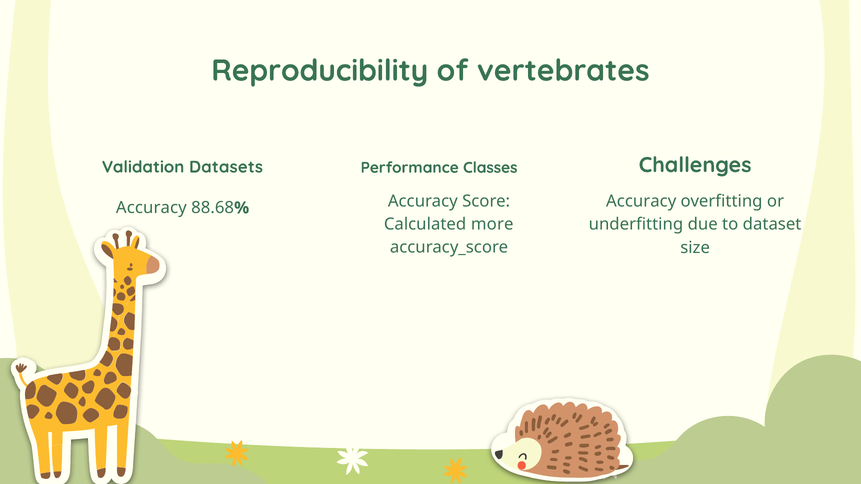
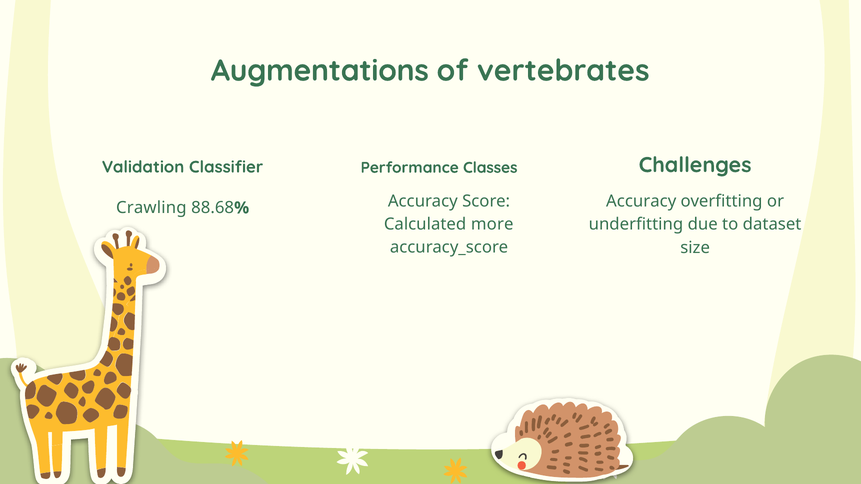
Reproducibility: Reproducibility -> Augmentations
Datasets: Datasets -> Classifier
Accuracy at (151, 208): Accuracy -> Crawling
